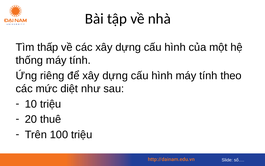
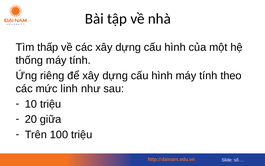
diệt: diệt -> linh
thuê: thuê -> giữa
